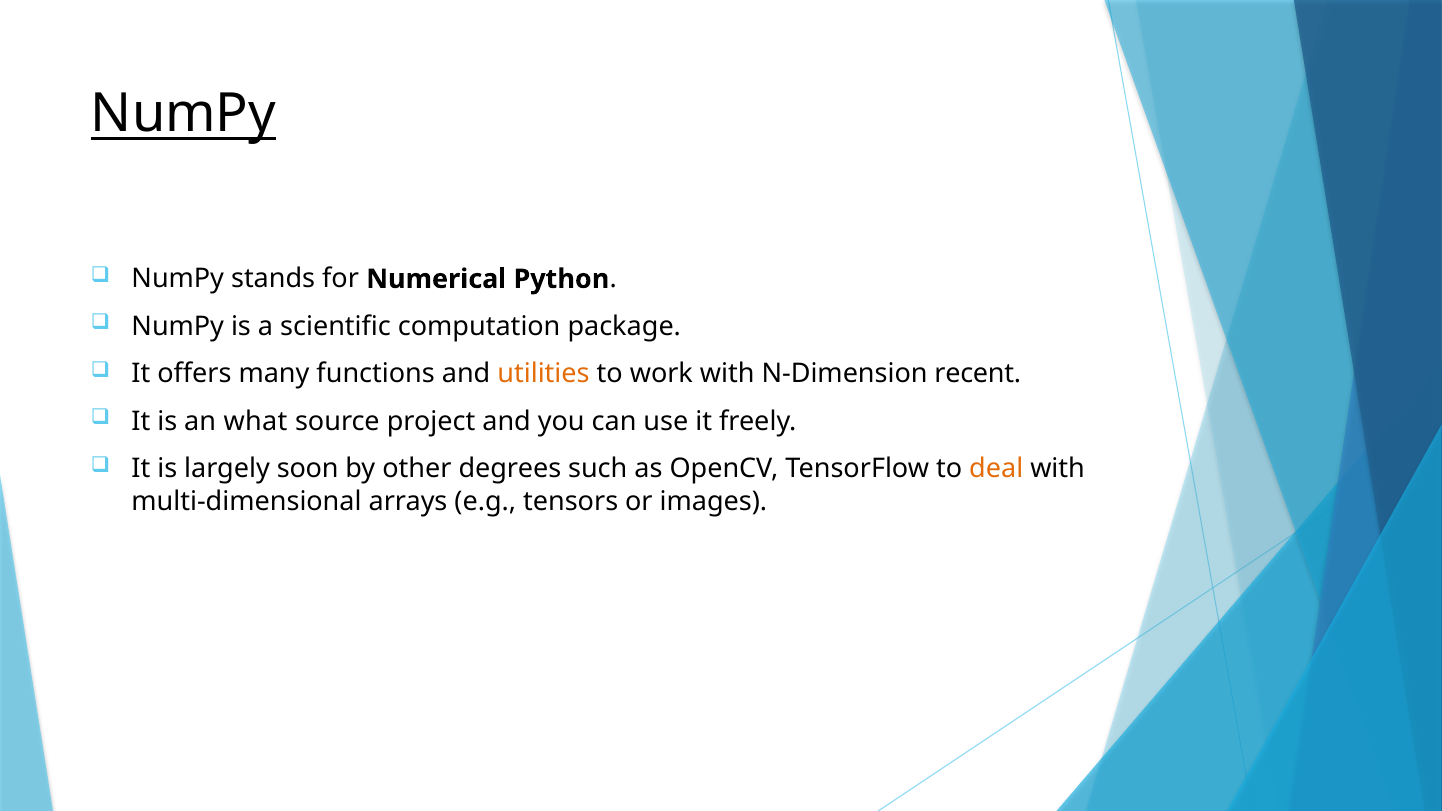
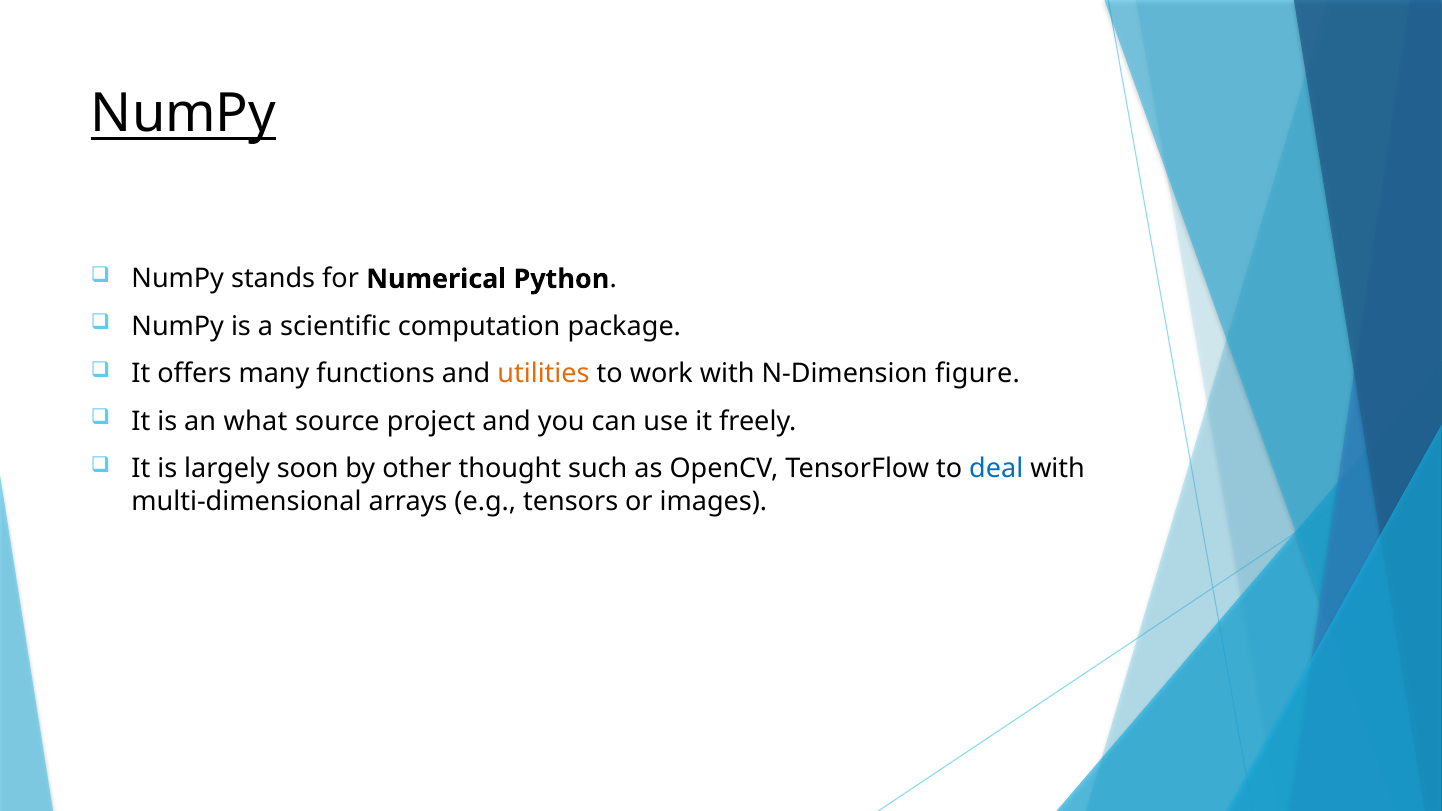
recent: recent -> figure
degrees: degrees -> thought
deal colour: orange -> blue
